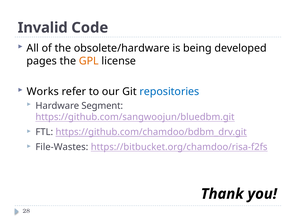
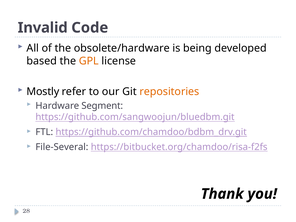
pages: pages -> based
Works: Works -> Mostly
repositories colour: blue -> orange
File-Wastes: File-Wastes -> File-Several
